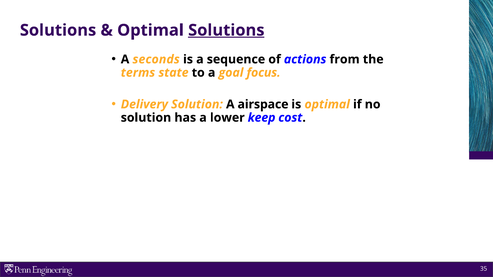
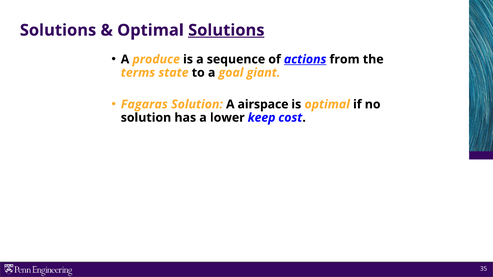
seconds: seconds -> produce
actions underline: none -> present
focus: focus -> giant
Delivery: Delivery -> Fagaras
